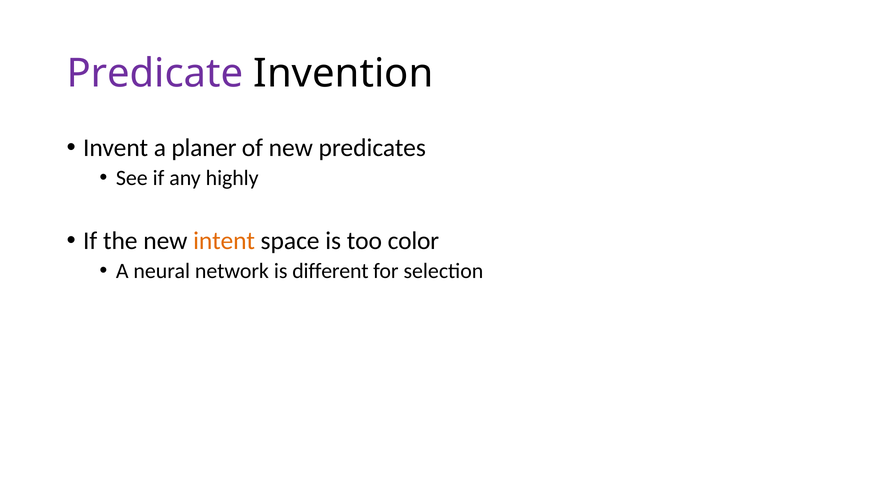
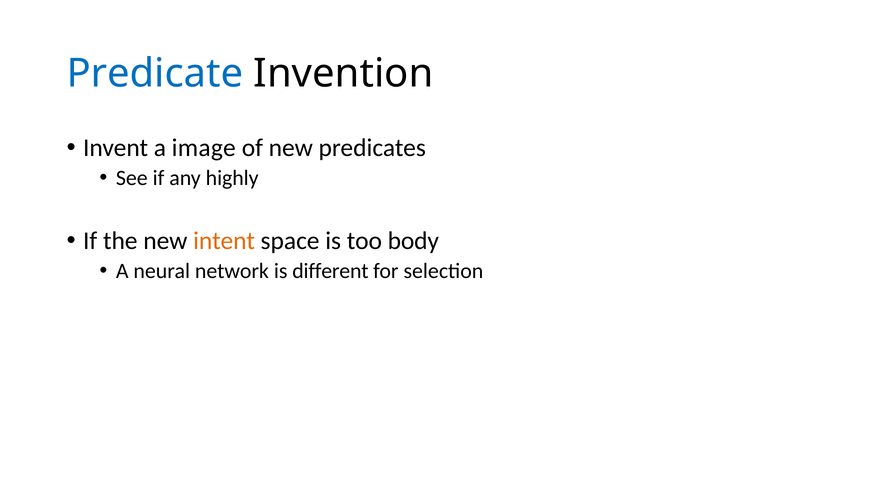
Predicate colour: purple -> blue
planer: planer -> image
color: color -> body
